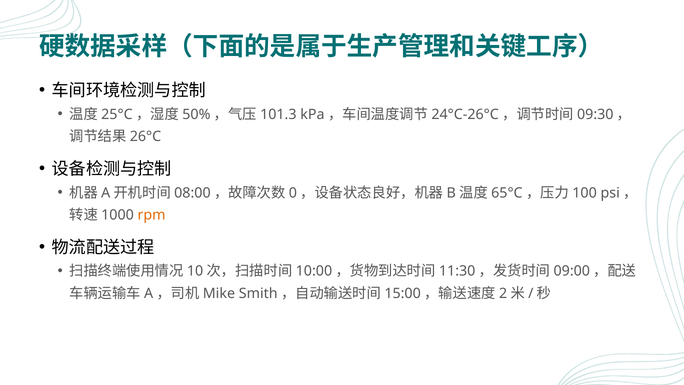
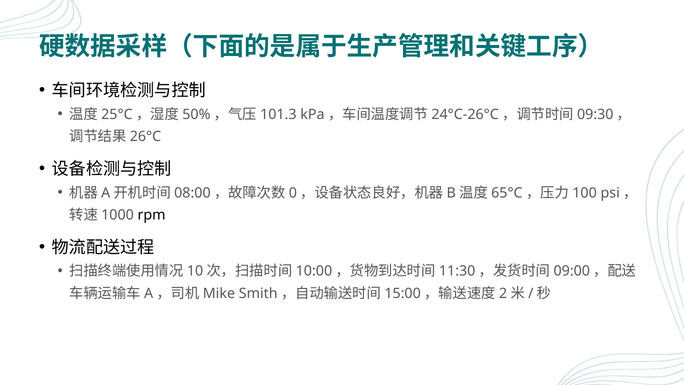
rpm colour: orange -> black
